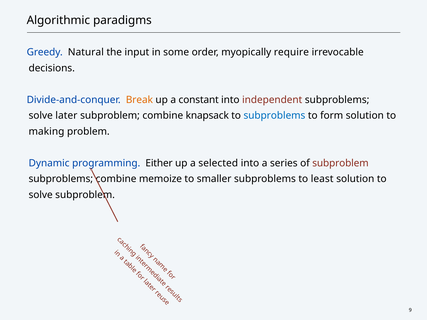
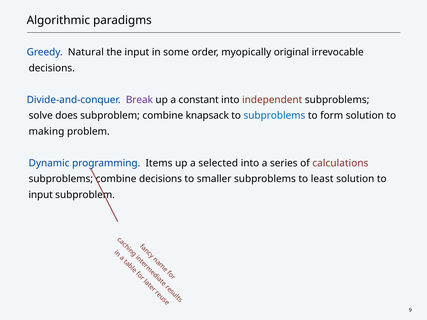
require: require -> original
Break colour: orange -> purple
later: later -> does
Either: Either -> Items
of subproblem: subproblem -> calculations
combine memoize: memoize -> decisions
solve at (41, 195): solve -> input
